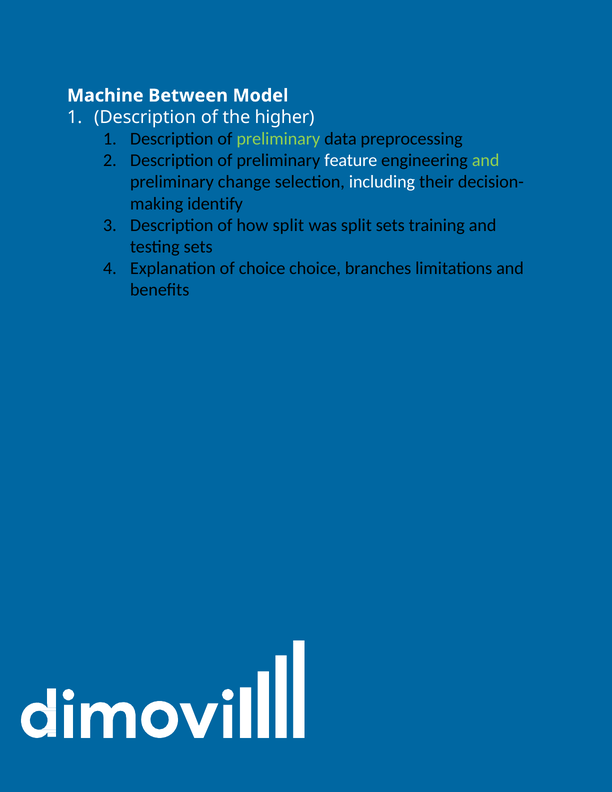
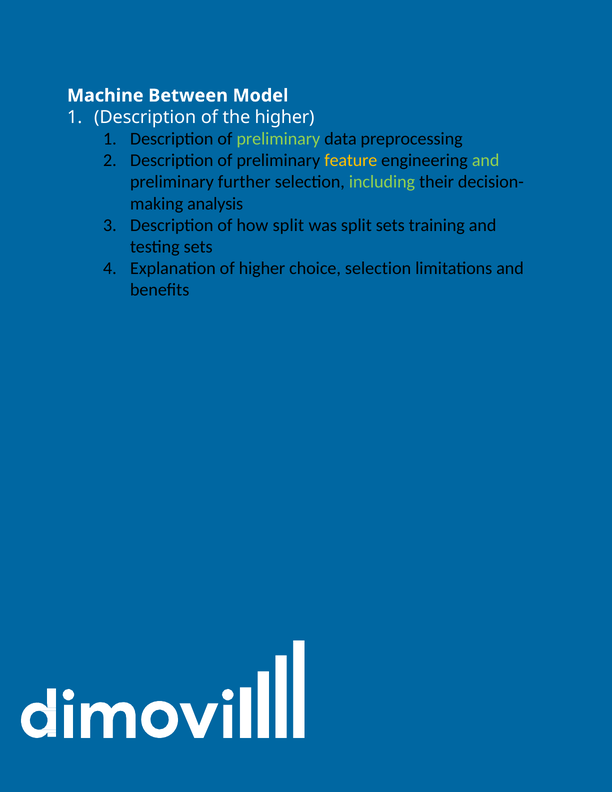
feature colour: white -> yellow
change: change -> further
including colour: white -> light green
identify: identify -> analysis
of choice: choice -> higher
choice branches: branches -> selection
